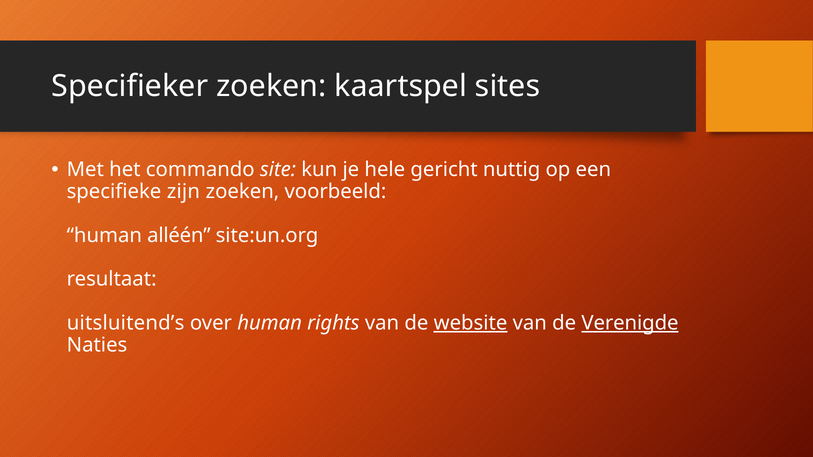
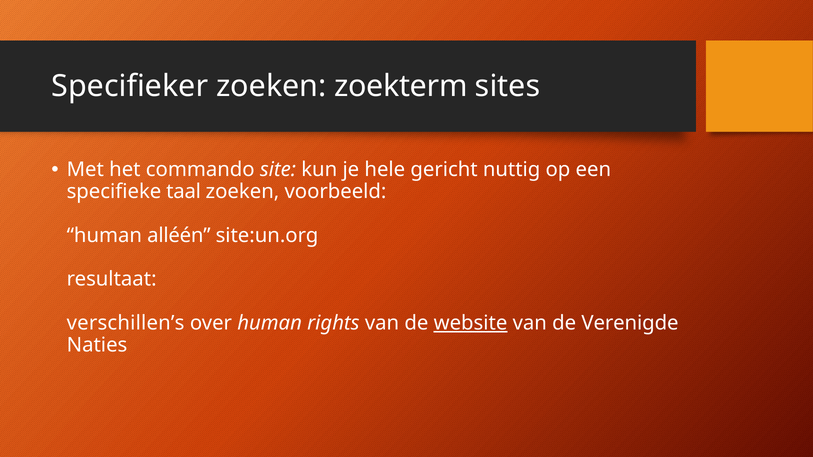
kaartspel: kaartspel -> zoekterm
zijn: zijn -> taal
uitsluitend’s: uitsluitend’s -> verschillen’s
Verenigde underline: present -> none
